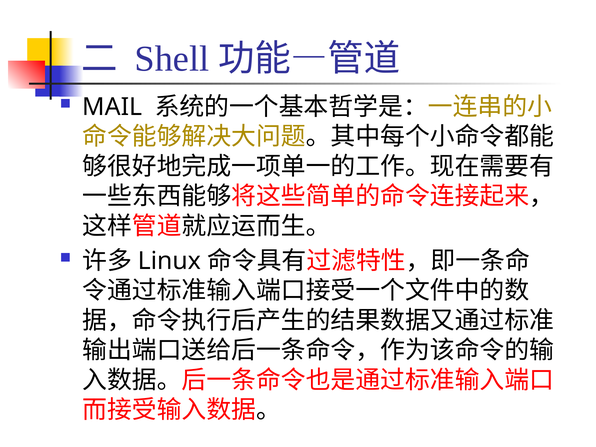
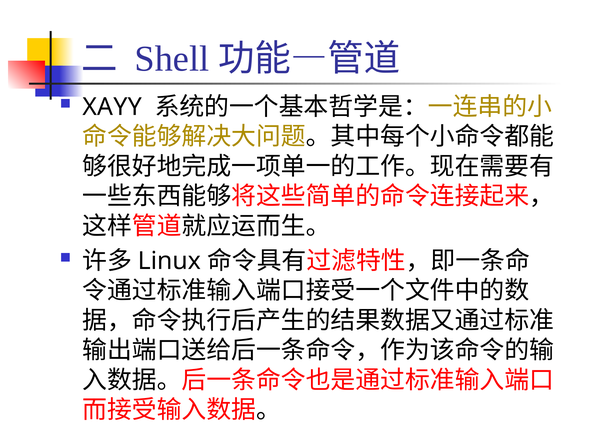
MAIL: MAIL -> XAYY
